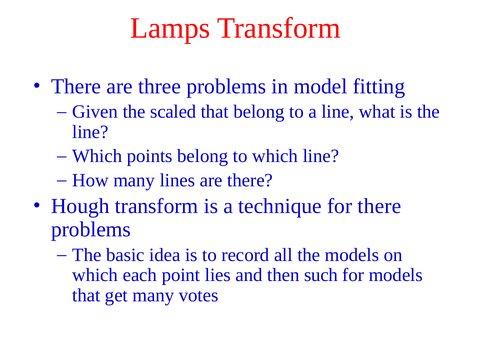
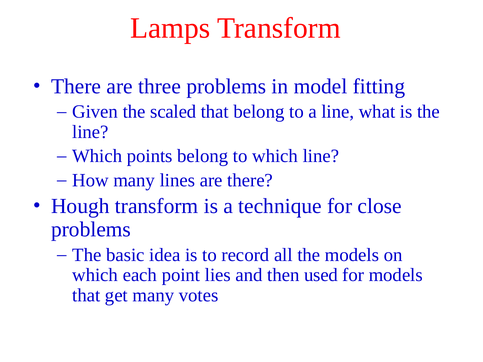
for there: there -> close
such: such -> used
